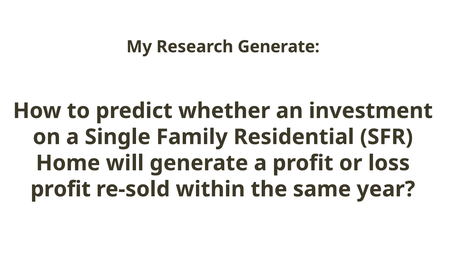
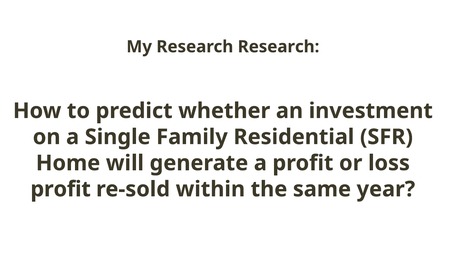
Research Generate: Generate -> Research
